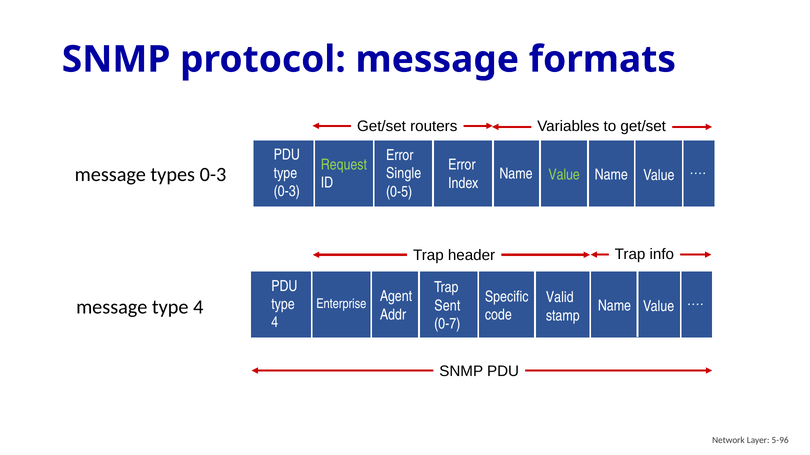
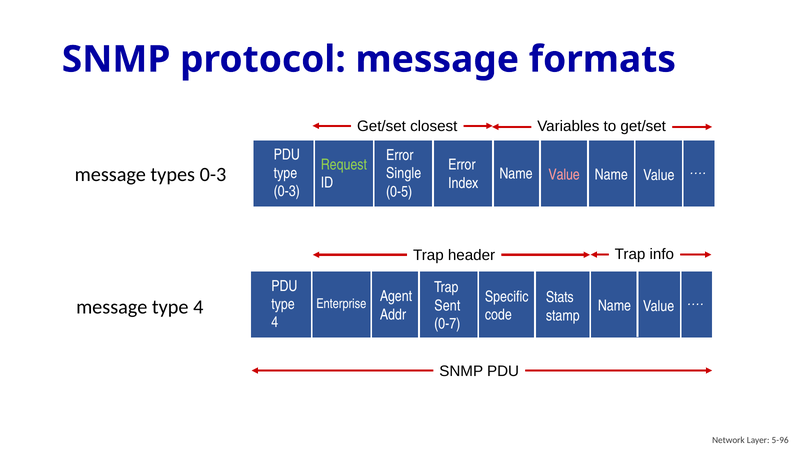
routers: routers -> closest
Value at (564, 175) colour: light green -> pink
Valid: Valid -> Stats
